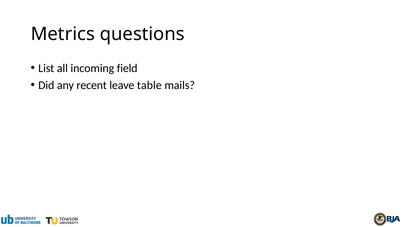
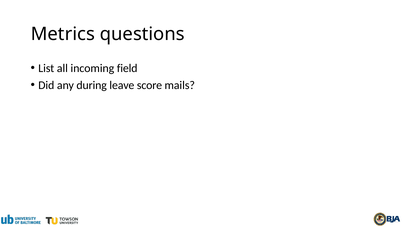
recent: recent -> during
table: table -> score
